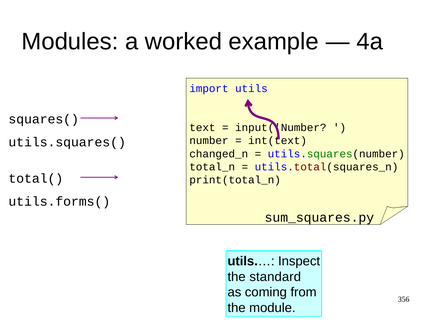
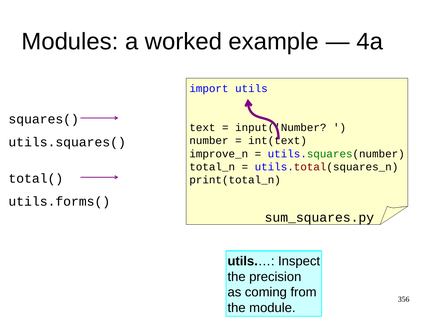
changed_n: changed_n -> improve_n
standard: standard -> precision
